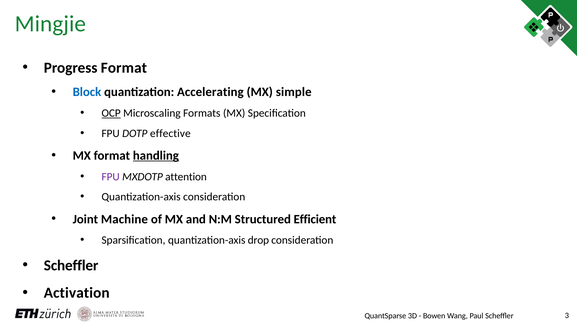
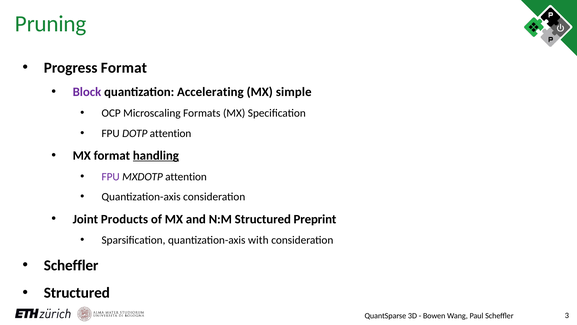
Mingjie: Mingjie -> Pruning
Block colour: blue -> purple
OCP underline: present -> none
DOTP effective: effective -> attention
Machine: Machine -> Products
Efficient: Efficient -> Preprint
drop: drop -> with
Activation at (77, 293): Activation -> Structured
